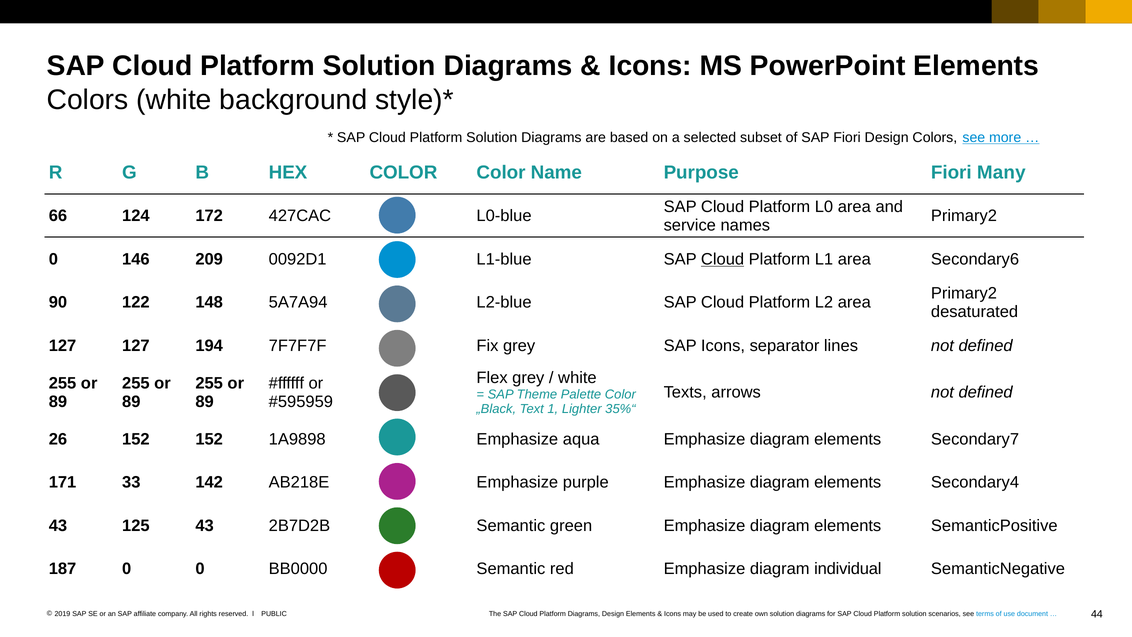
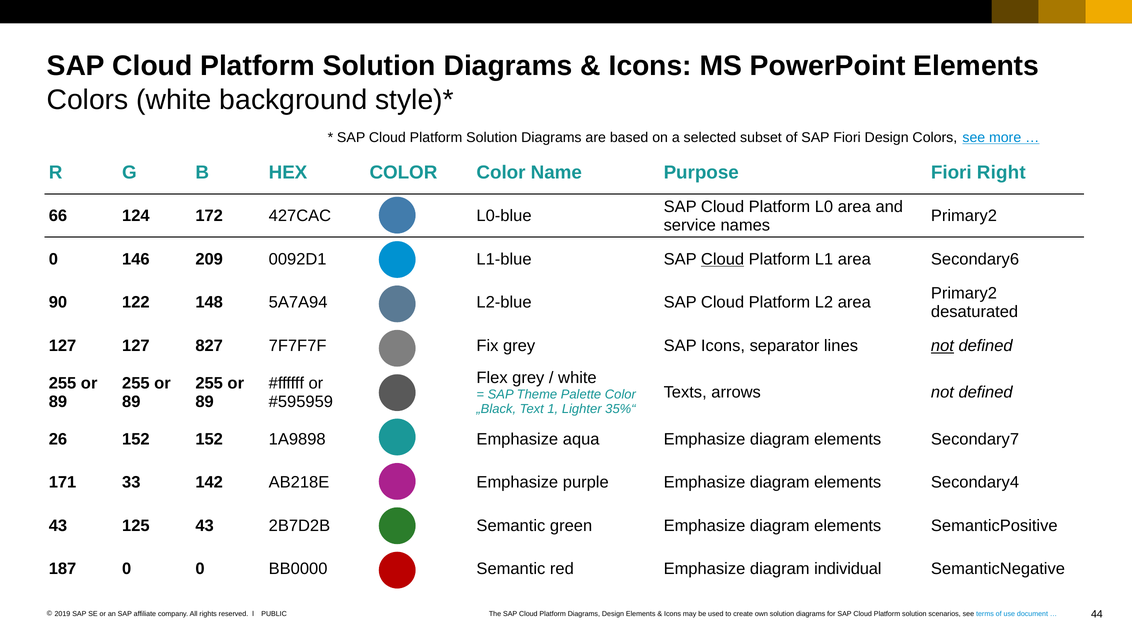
Many: Many -> Right
194: 194 -> 827
not at (942, 345) underline: none -> present
